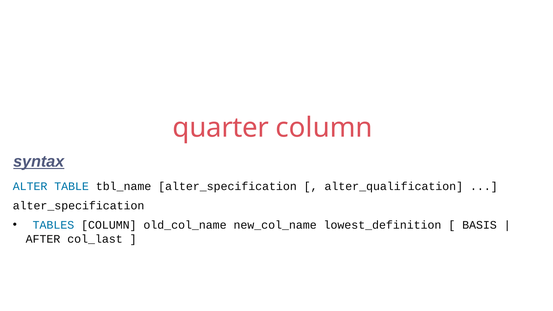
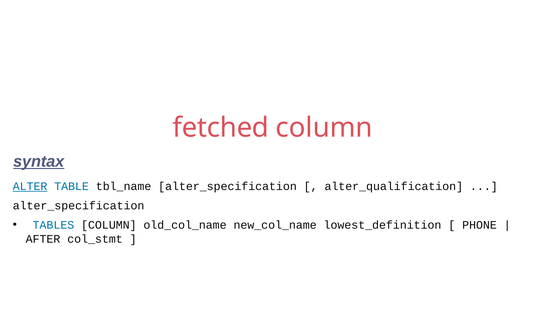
quarter: quarter -> fetched
ALTER underline: none -> present
BASIS: BASIS -> PHONE
col_last: col_last -> col_stmt
